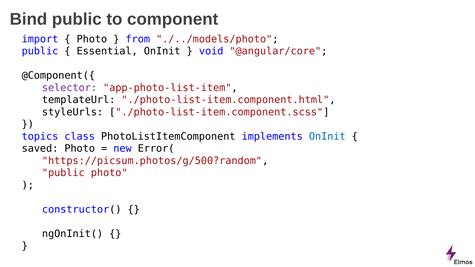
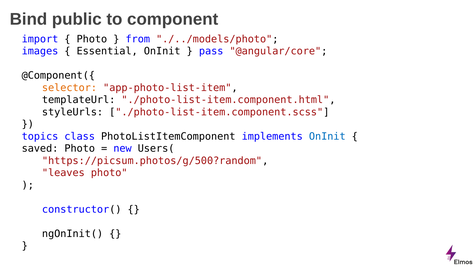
public at (40, 51): public -> images
void: void -> pass
selector colour: purple -> orange
Error(: Error( -> Users(
public at (63, 173): public -> leaves
